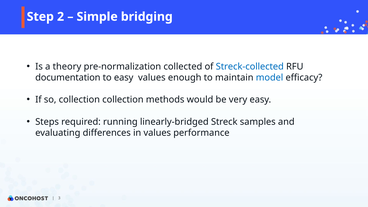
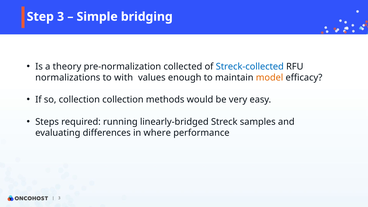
Step 2: 2 -> 3
documentation: documentation -> normalizations
to easy: easy -> with
model colour: blue -> orange
in values: values -> where
